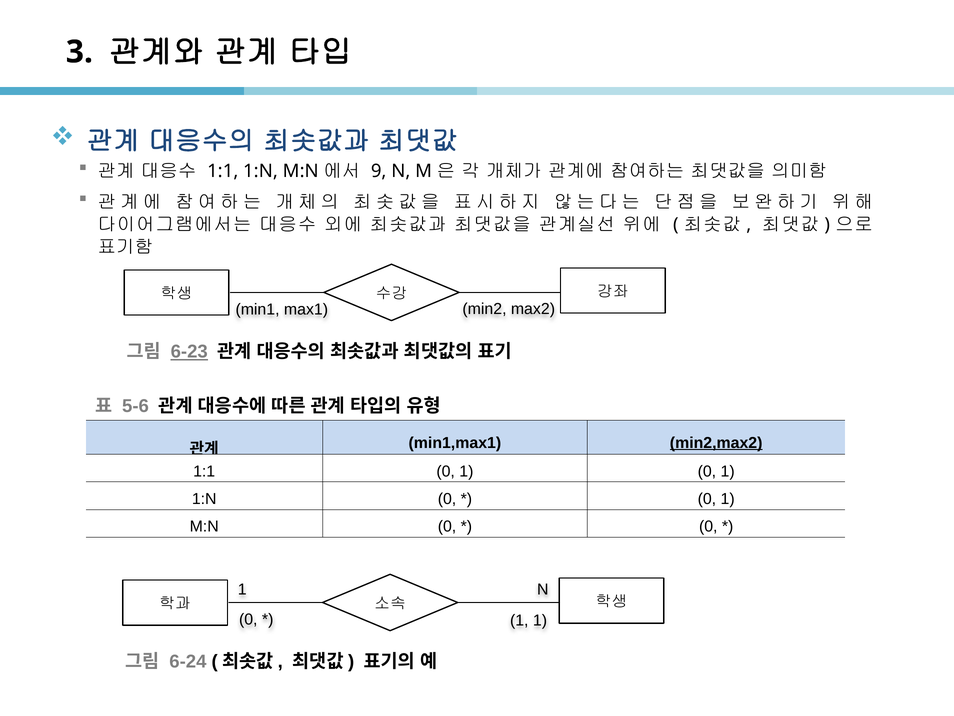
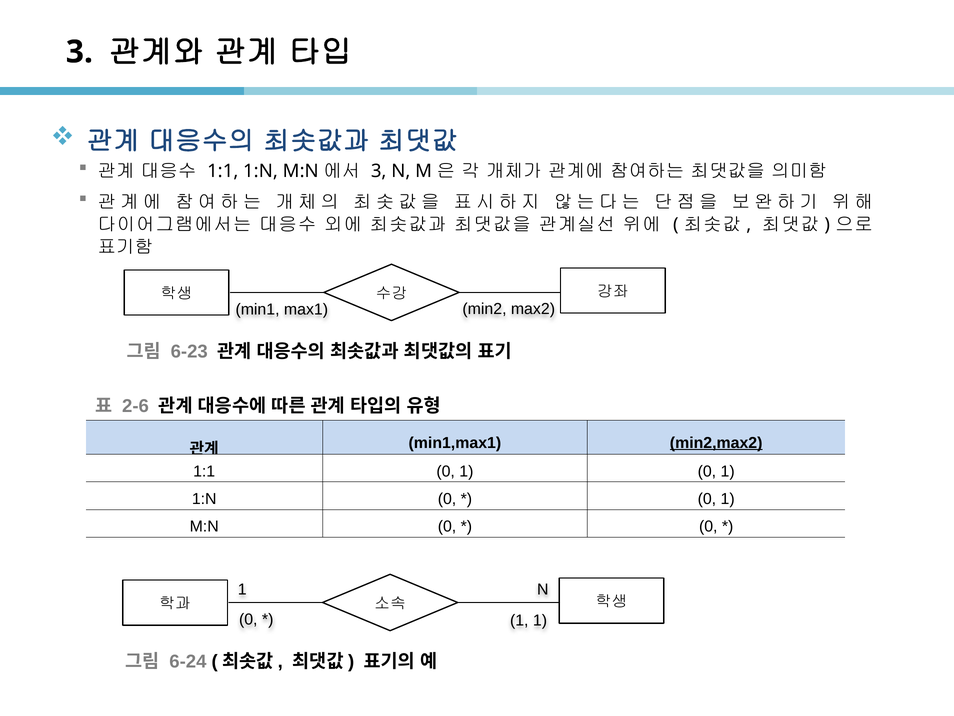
9 at (379, 171): 9 -> 3
6-23 underline: present -> none
5-6: 5-6 -> 2-6
